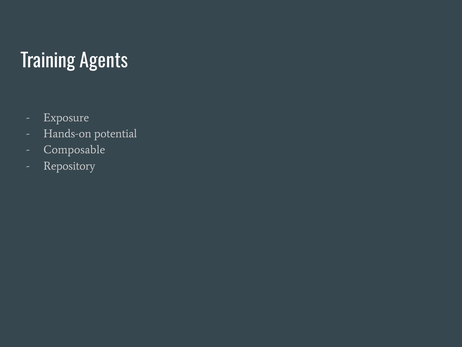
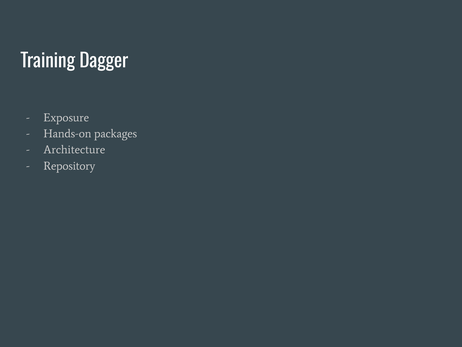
Agents: Agents -> Dagger
potential: potential -> packages
Composable: Composable -> Architecture
